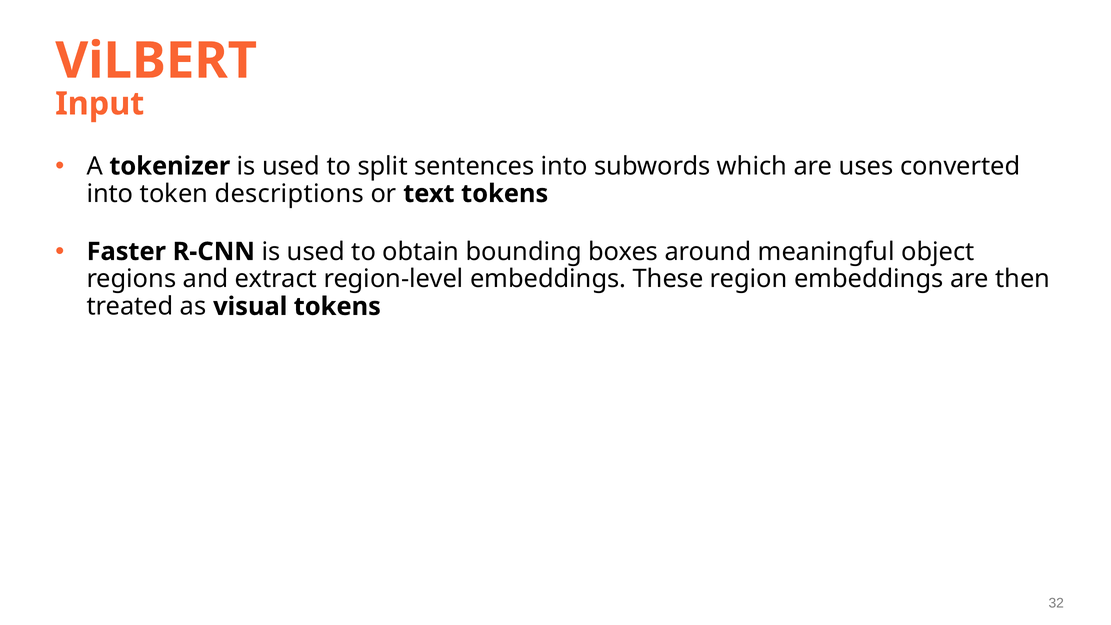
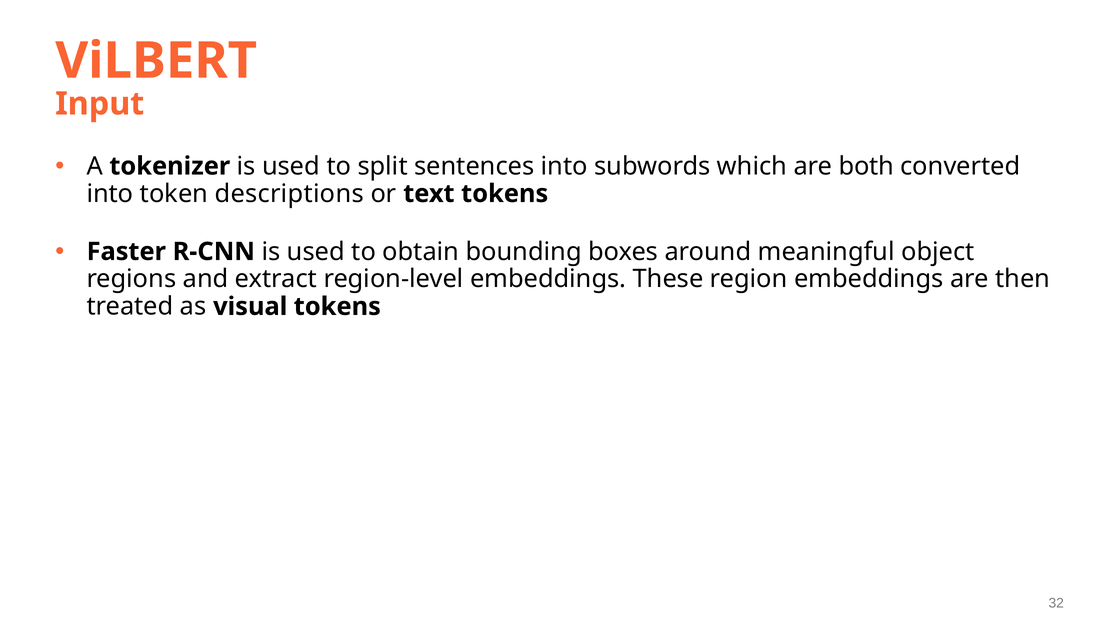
uses: uses -> both
